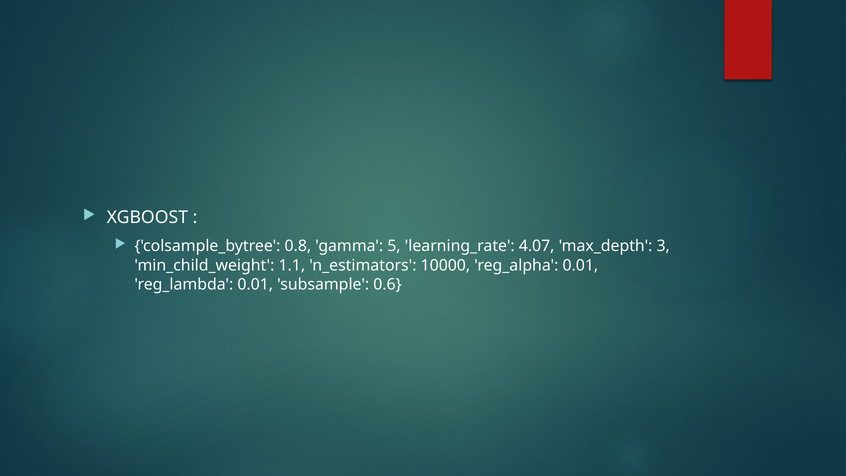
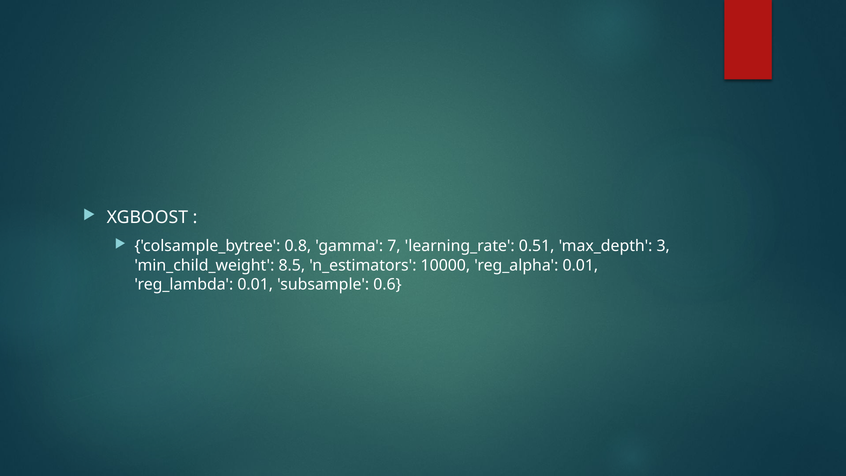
5: 5 -> 7
4.07: 4.07 -> 0.51
1.1: 1.1 -> 8.5
